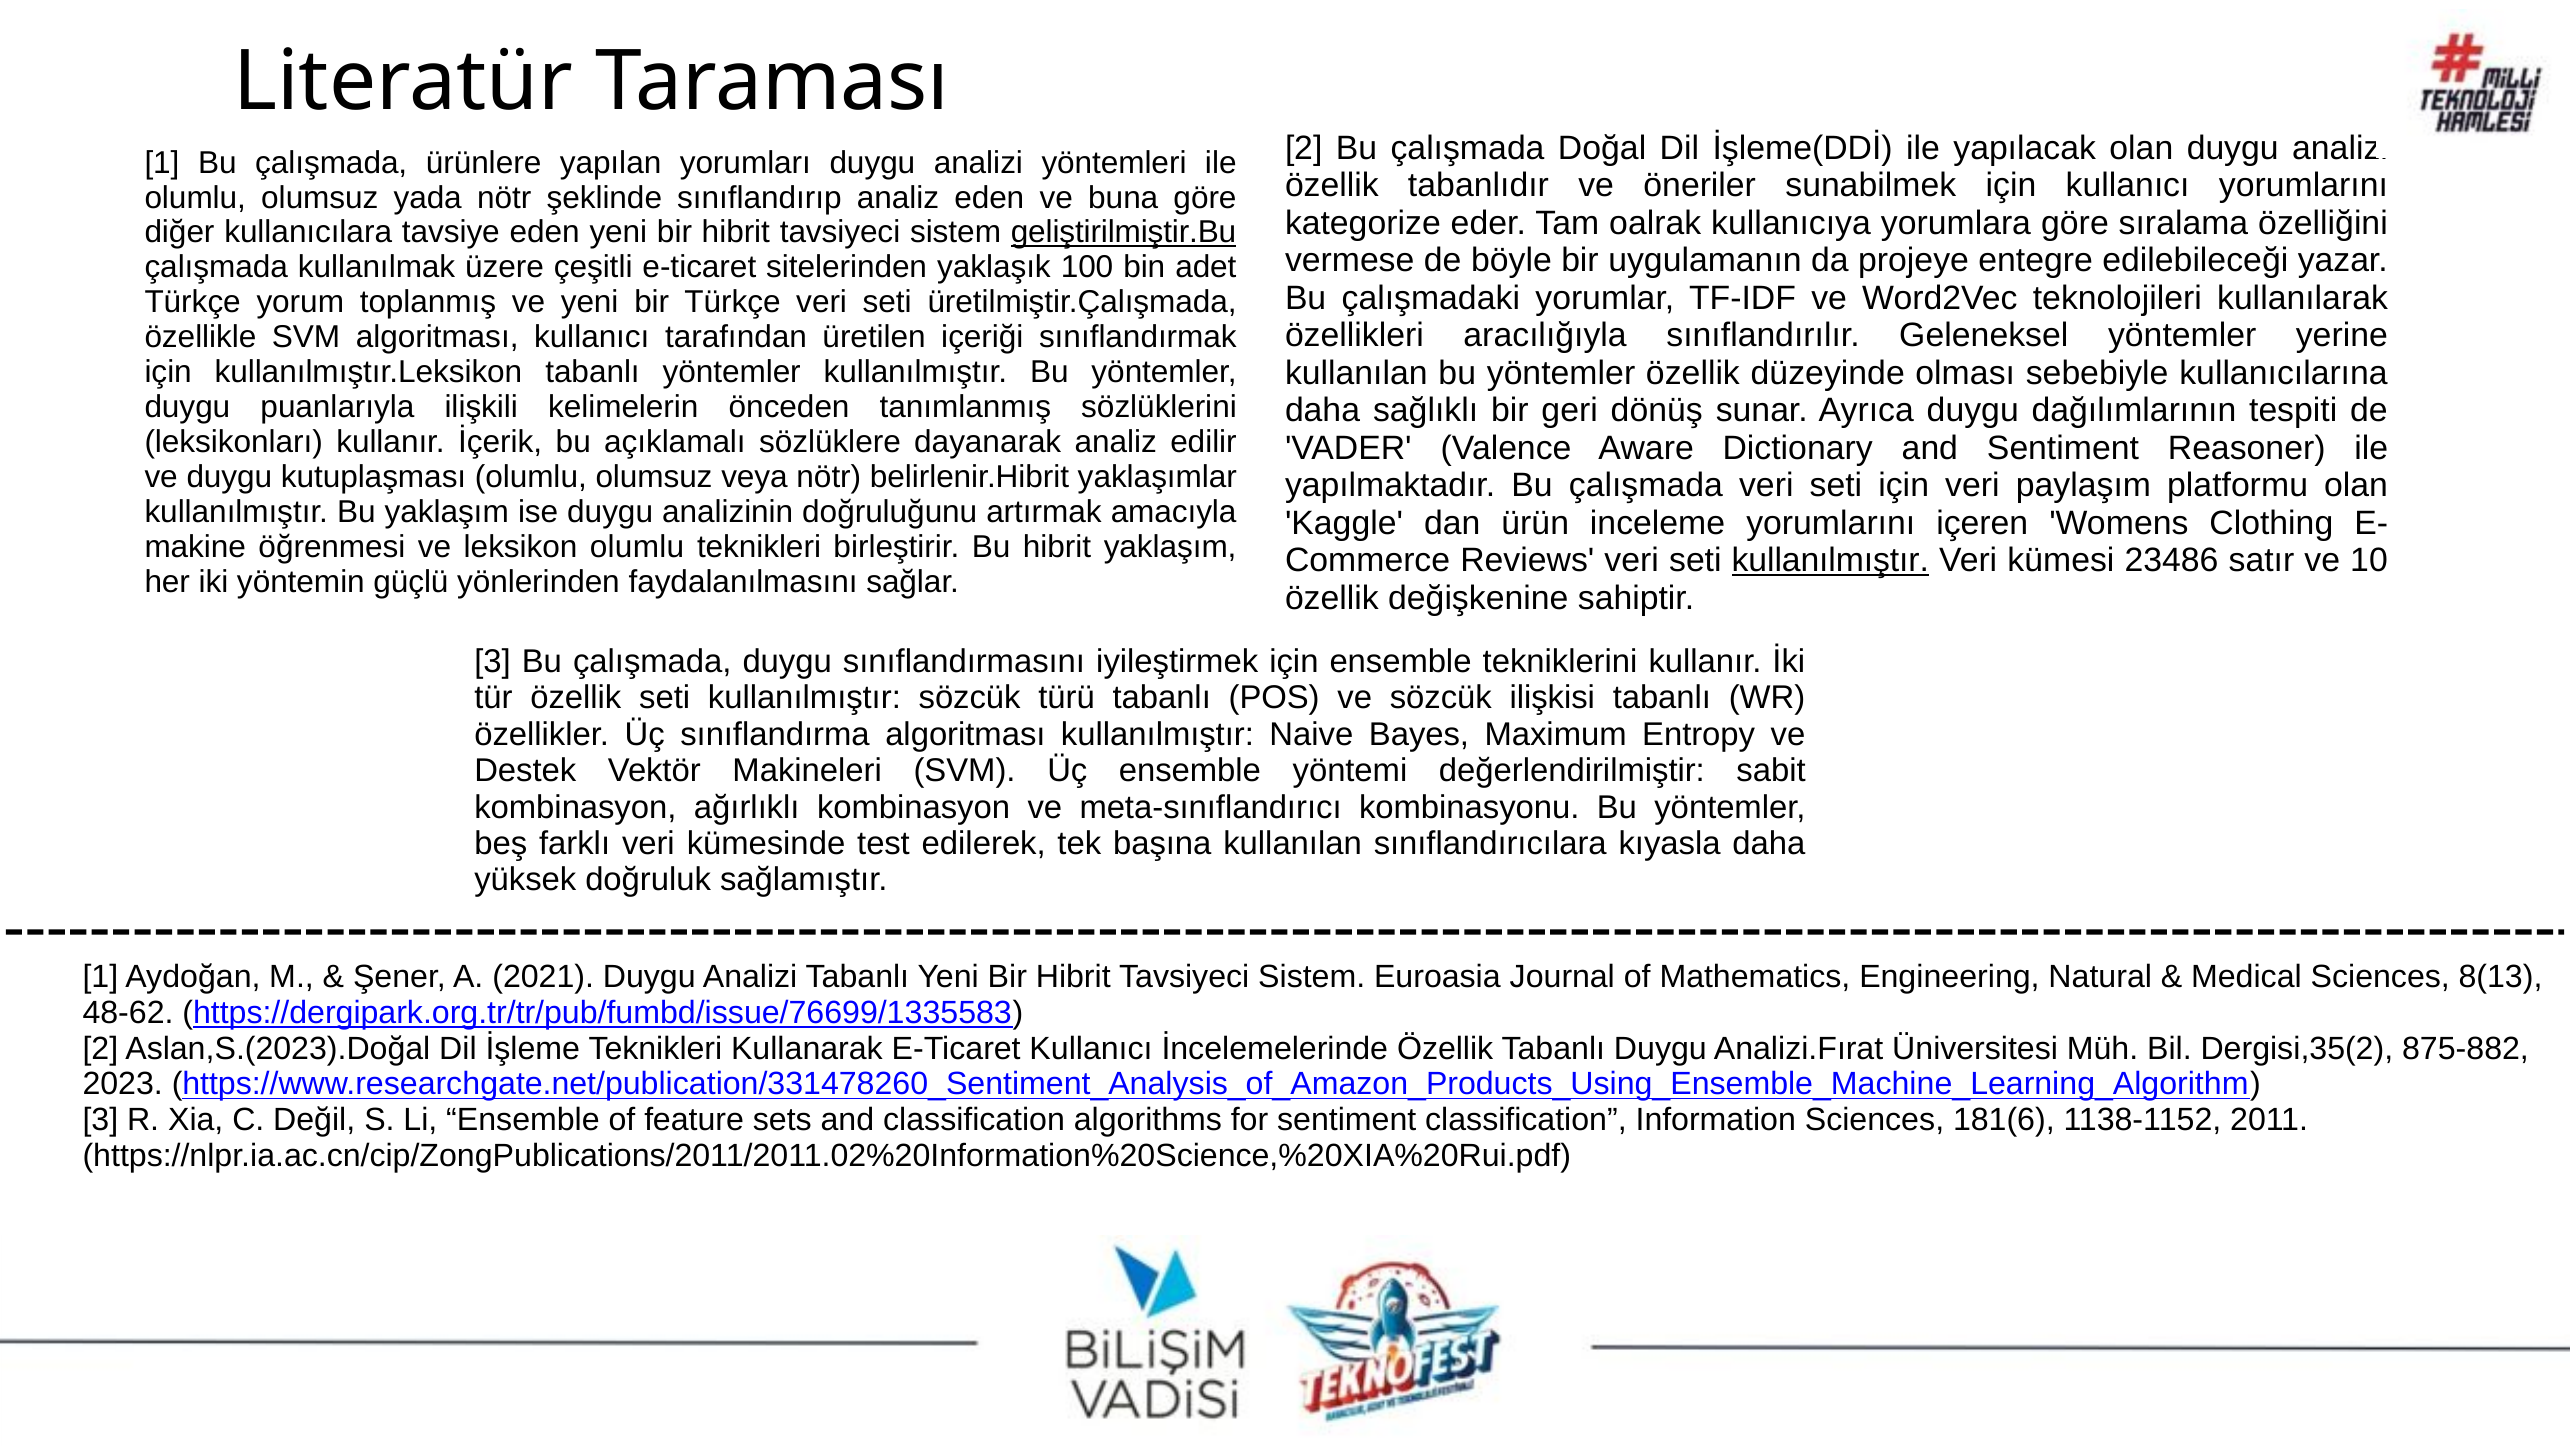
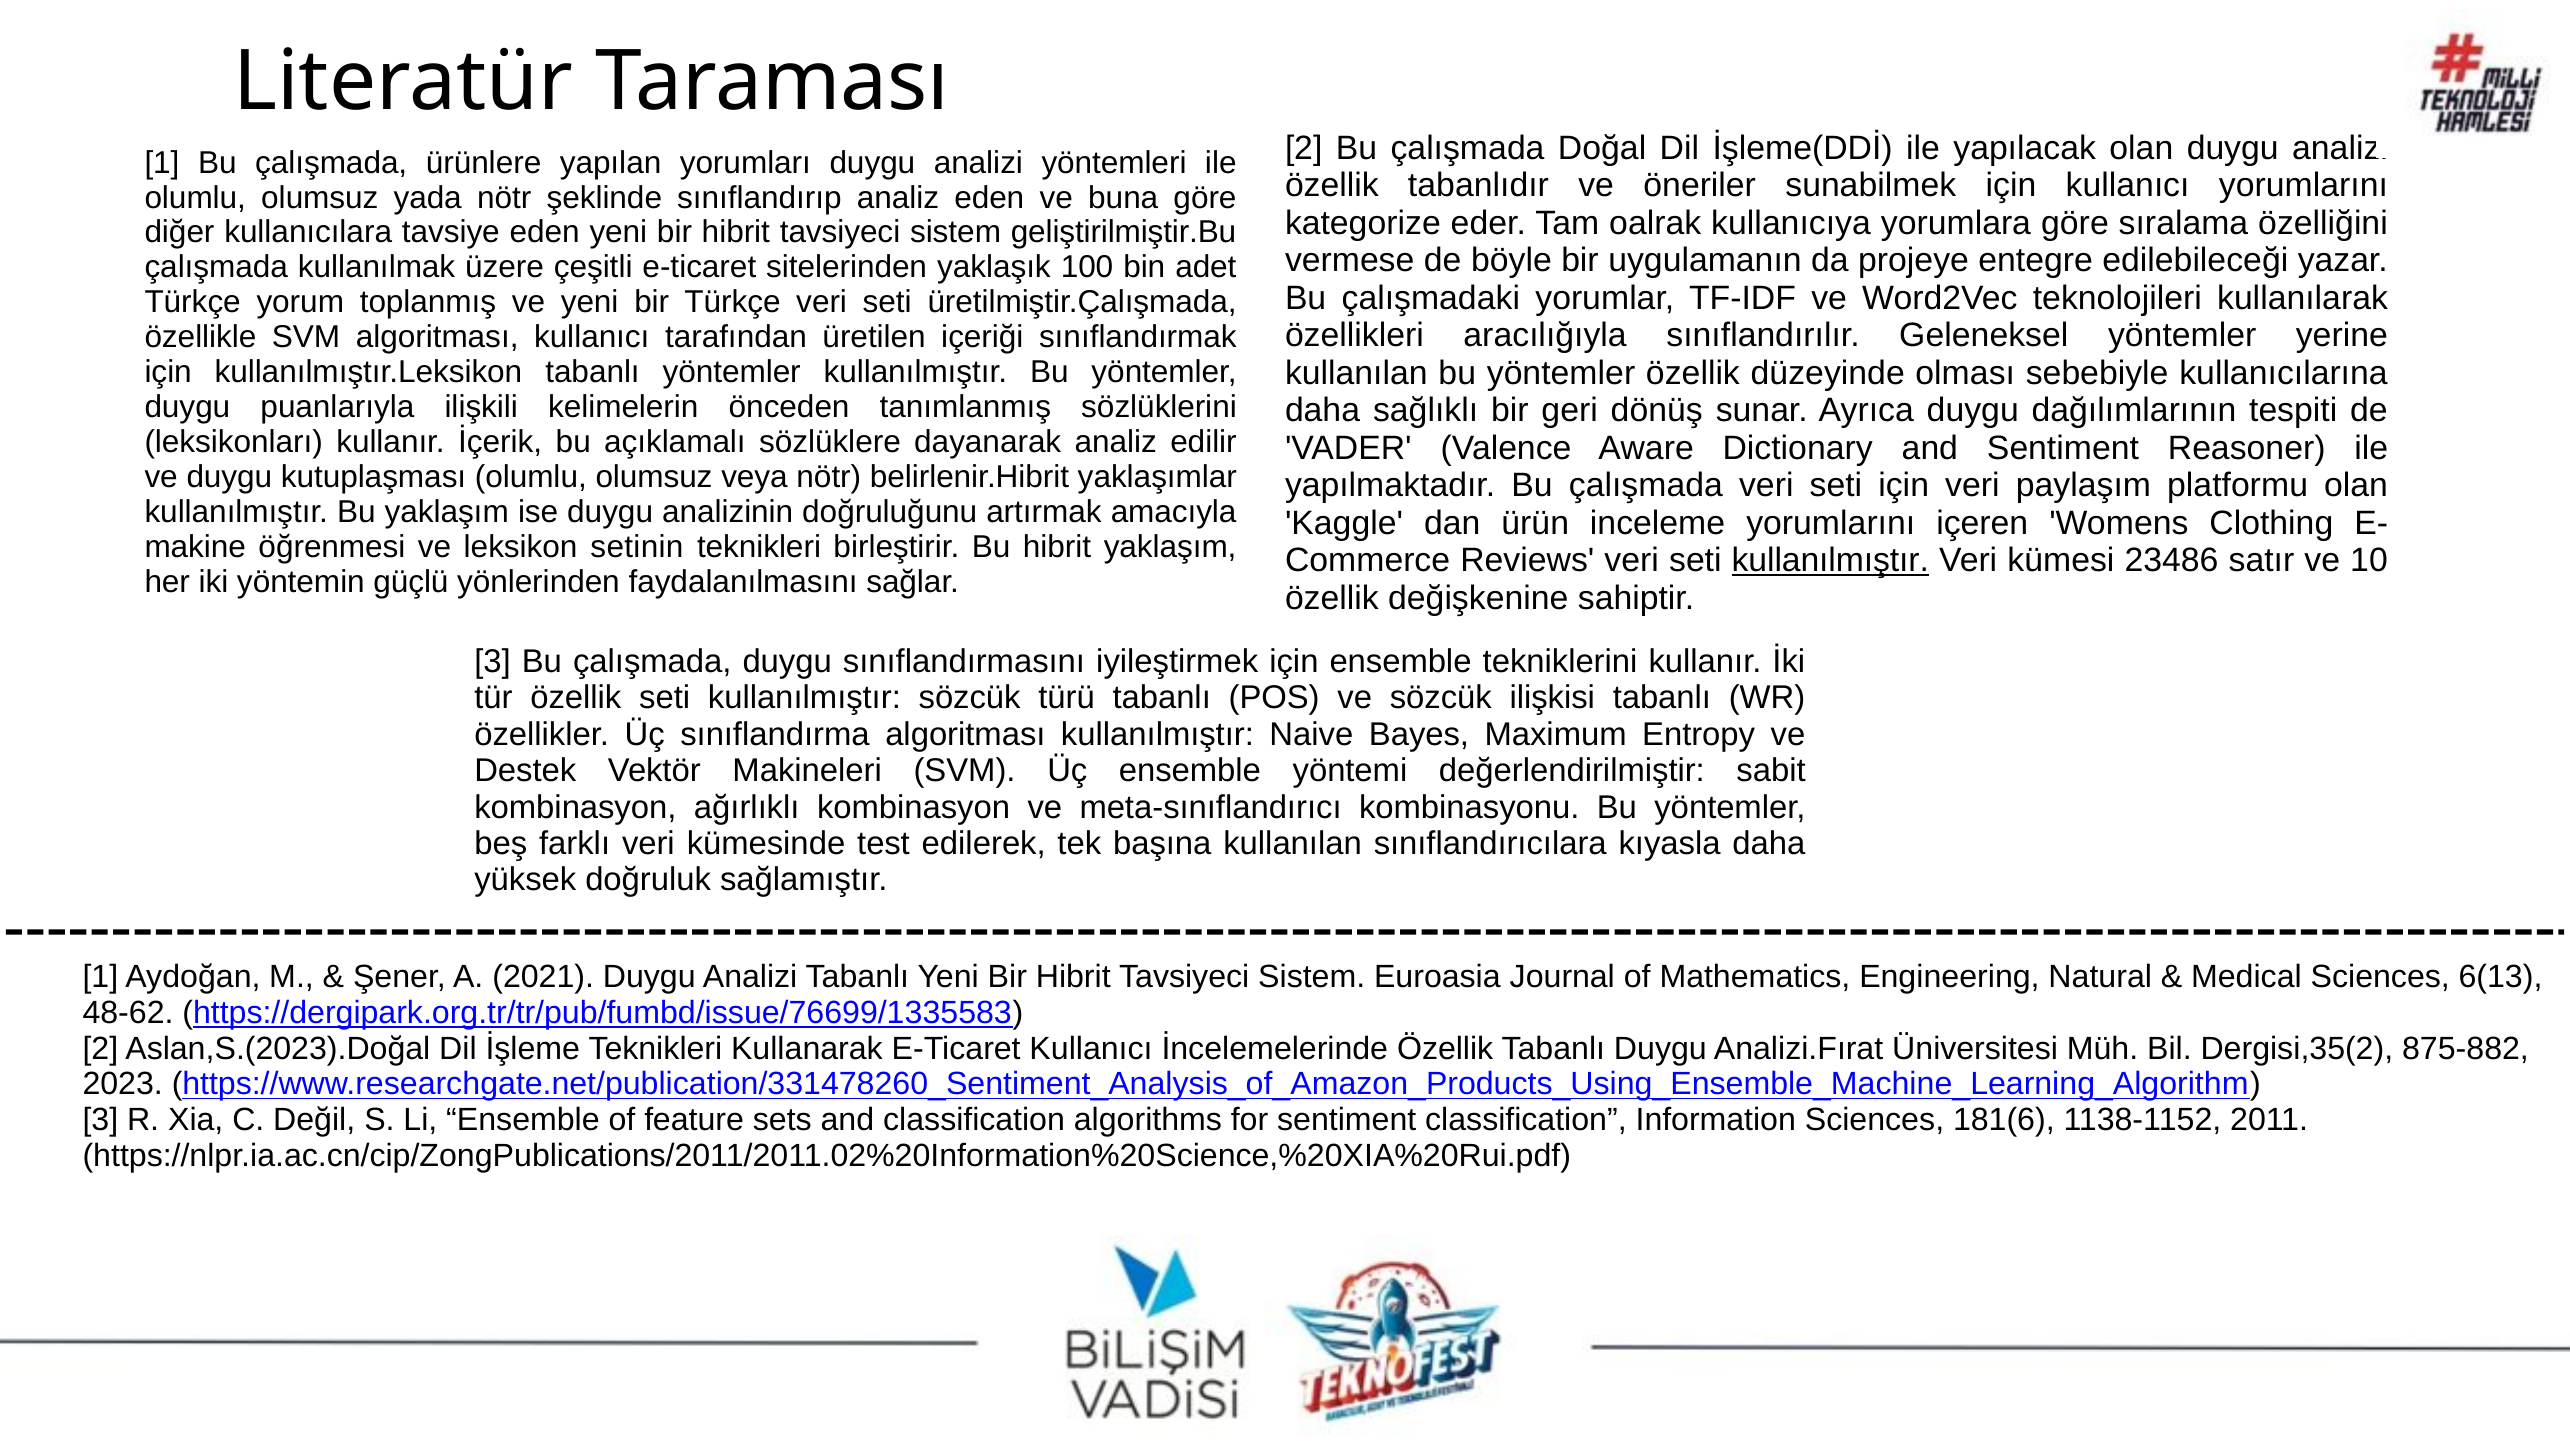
geliştirilmiştir.Bu underline: present -> none
leksikon olumlu: olumlu -> setinin
8(13: 8(13 -> 6(13
